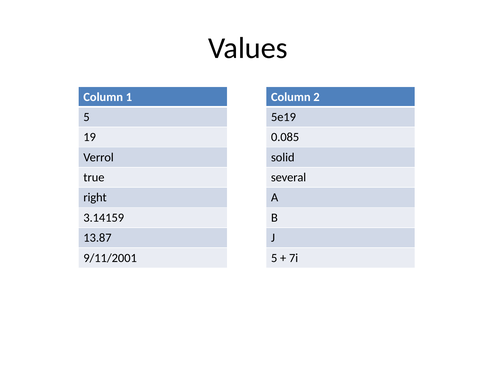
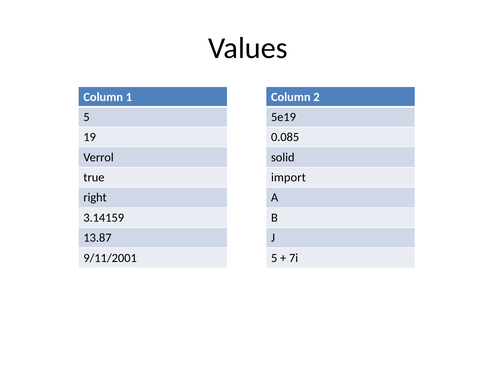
several: several -> import
